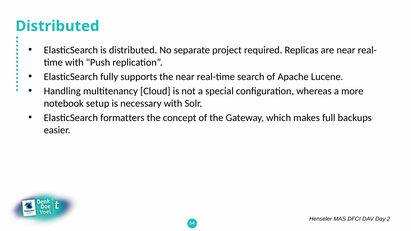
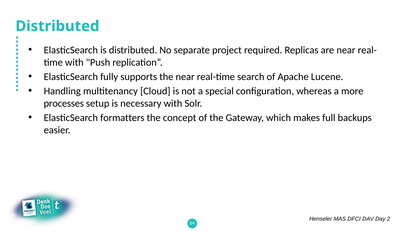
notebook: notebook -> processes
